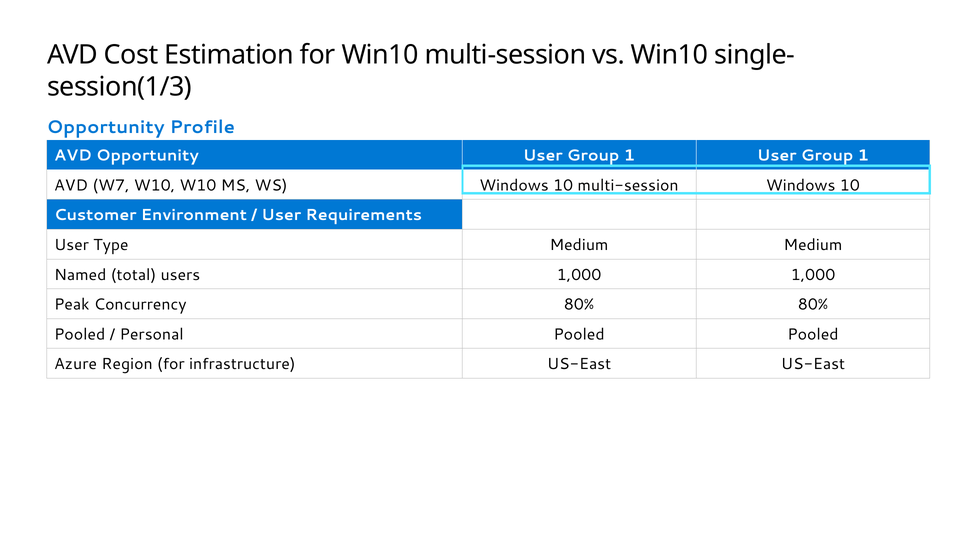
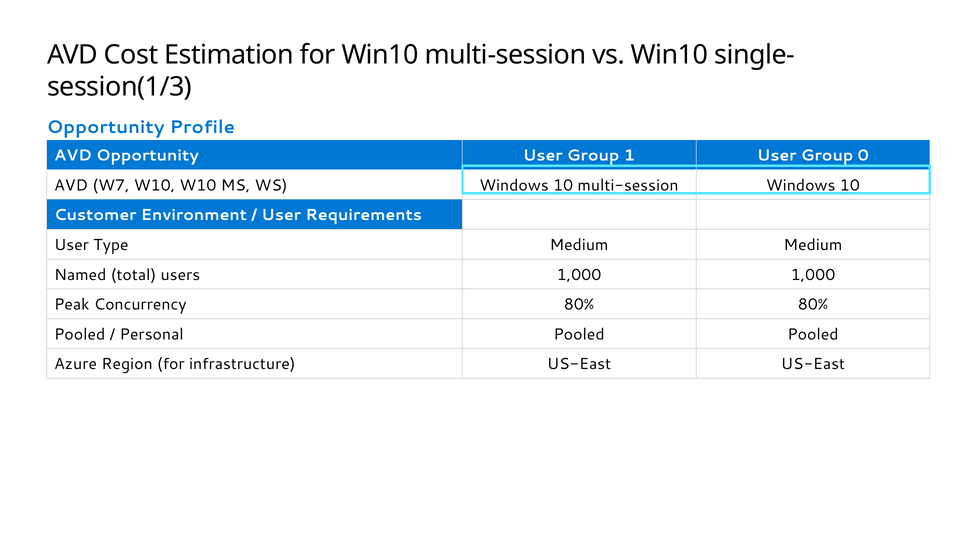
1 User Group 1: 1 -> 0
